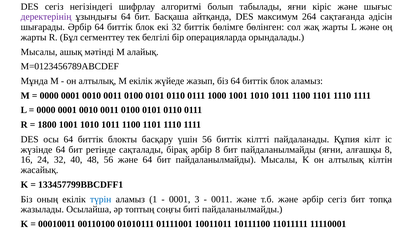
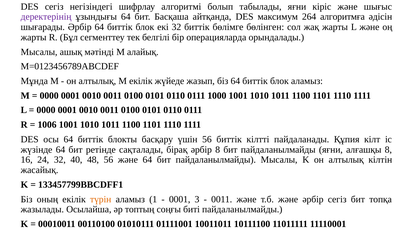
сақтағанда: сақтағанда -> алгоритмға
1800: 1800 -> 1006
түрін colour: blue -> orange
